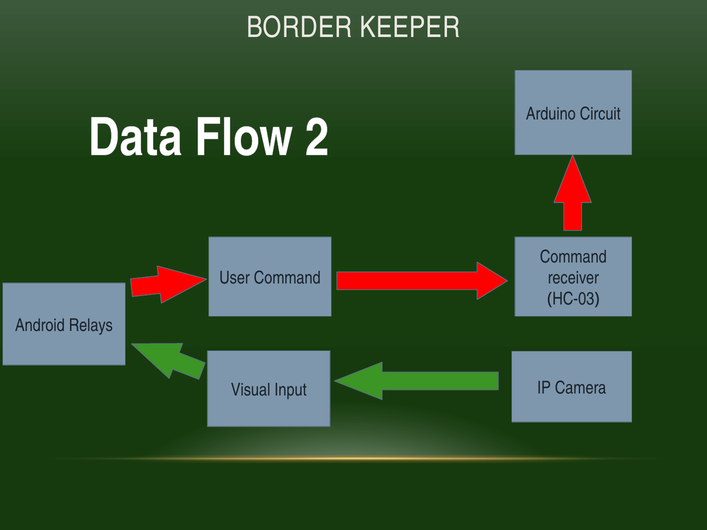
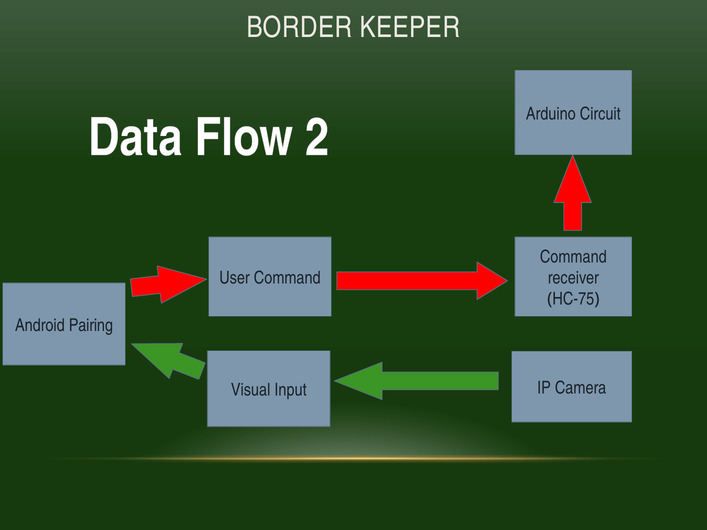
HC-03: HC-03 -> HC-75
Relays: Relays -> Pairing
